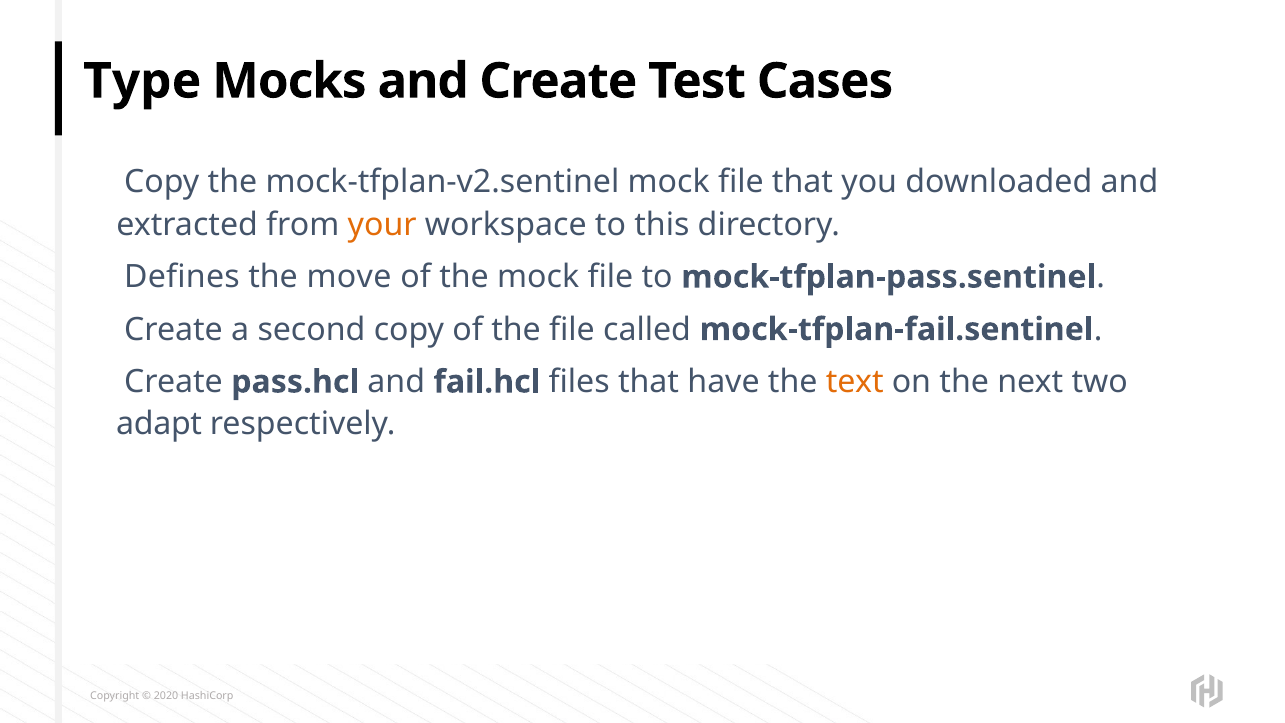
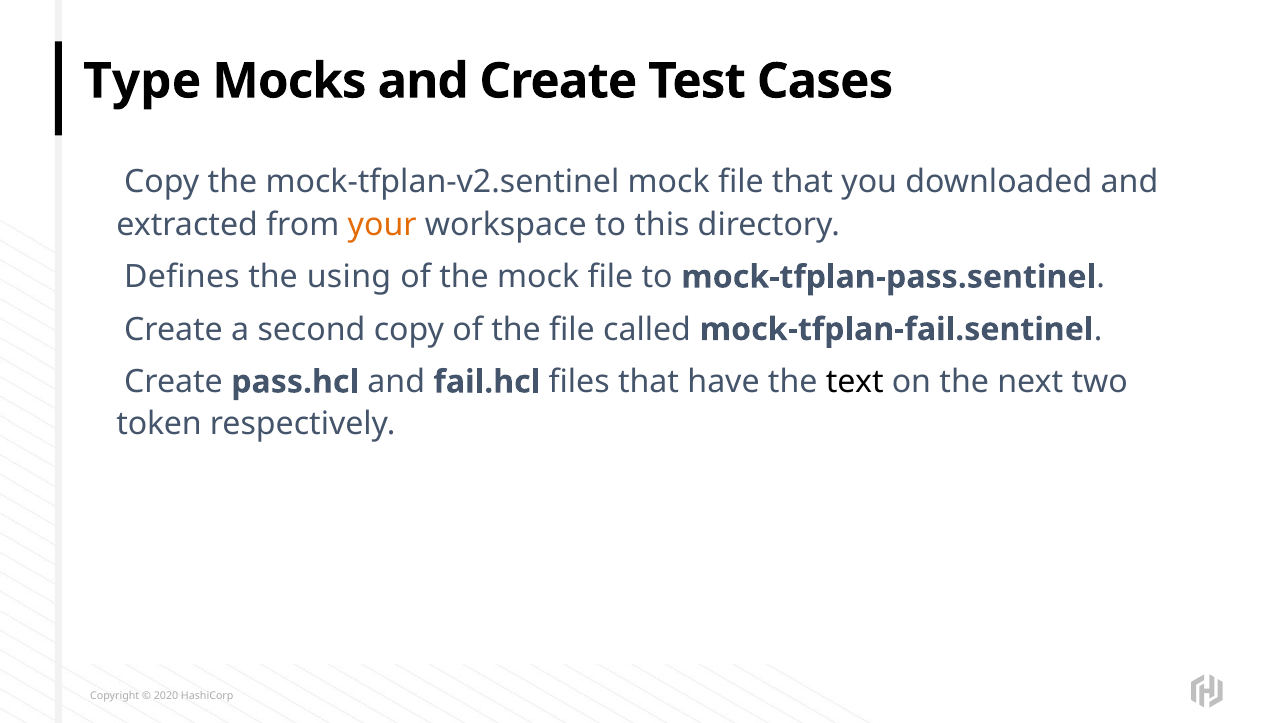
move: move -> using
text colour: orange -> black
adapt: adapt -> token
